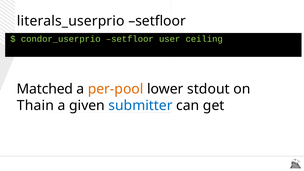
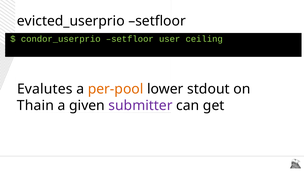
literals_userprio: literals_userprio -> evicted_userprio
Matched: Matched -> Evalutes
submitter colour: blue -> purple
